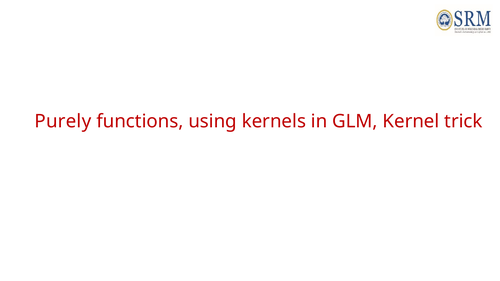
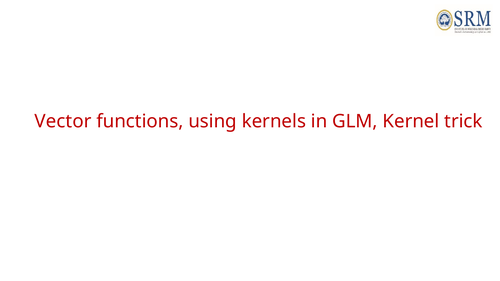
Purely: Purely -> Vector
